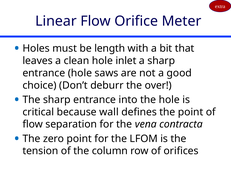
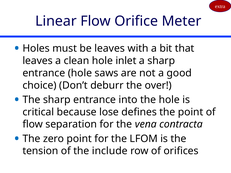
be length: length -> leaves
wall: wall -> lose
column: column -> include
